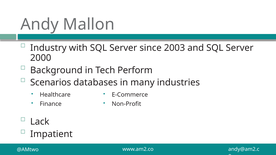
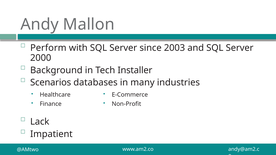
Industry: Industry -> Perform
Perform: Perform -> Installer
